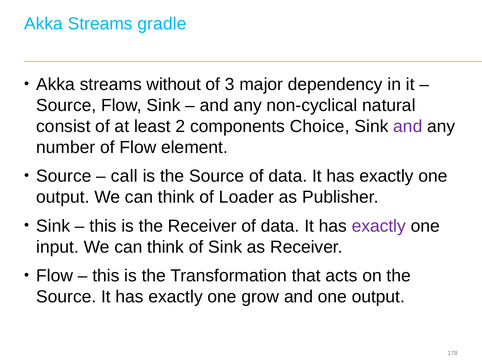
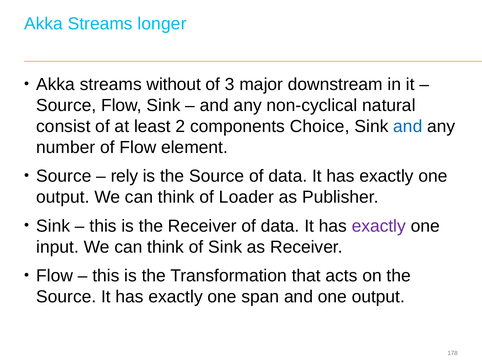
gradle: gradle -> longer
dependency: dependency -> downstream
and at (408, 126) colour: purple -> blue
call: call -> rely
grow: grow -> span
